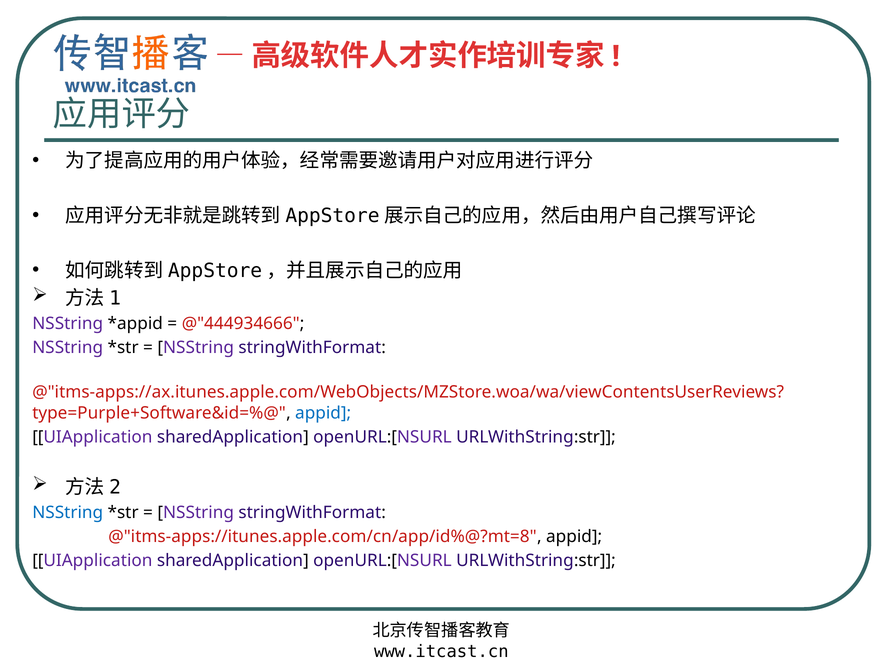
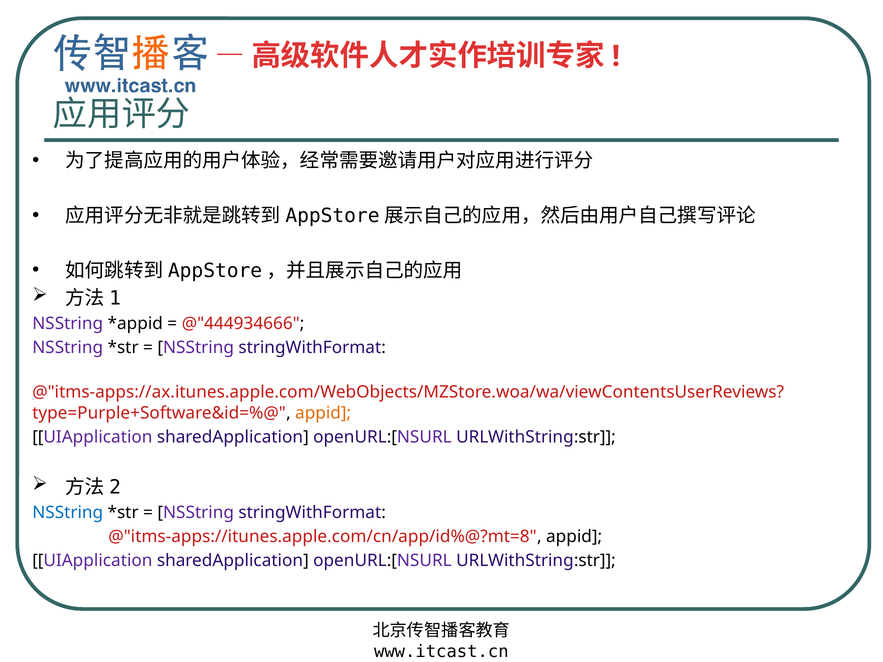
appid at (323, 413) colour: blue -> orange
